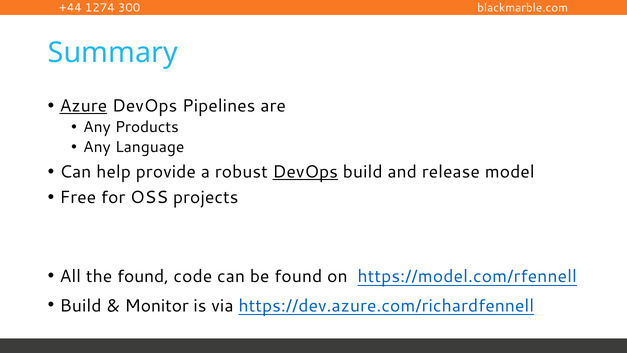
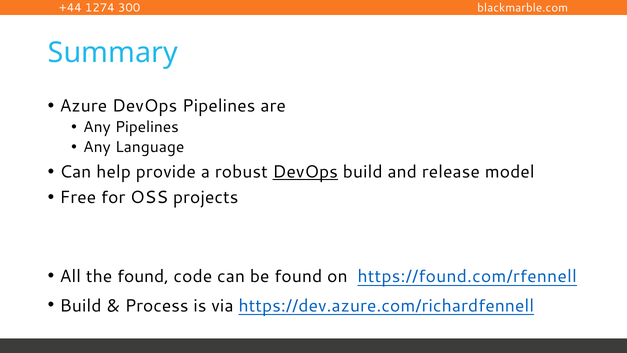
Azure underline: present -> none
Any Products: Products -> Pipelines
https://model.com/rfennell: https://model.com/rfennell -> https://found.com/rfennell
Monitor: Monitor -> Process
